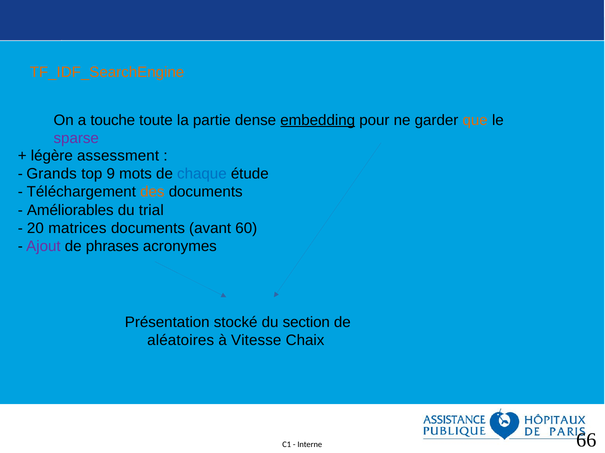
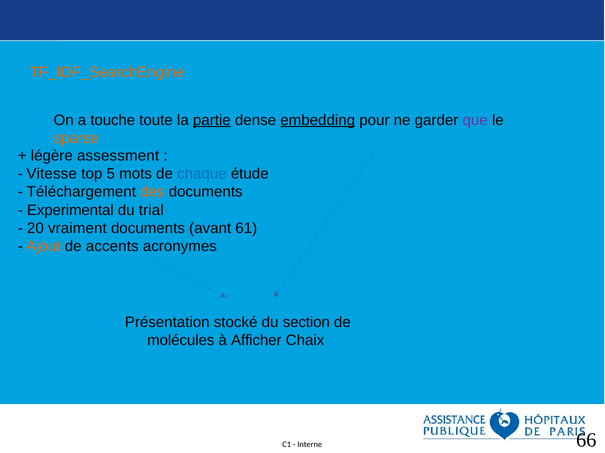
partie underline: none -> present
que colour: orange -> purple
sparse colour: purple -> orange
Grands: Grands -> Vitesse
9: 9 -> 5
Améliorables: Améliorables -> Experimental
matrices: matrices -> vraiment
60: 60 -> 61
Ajout colour: purple -> orange
phrases: phrases -> accents
aléatoires: aléatoires -> molécules
Vitesse: Vitesse -> Afficher
